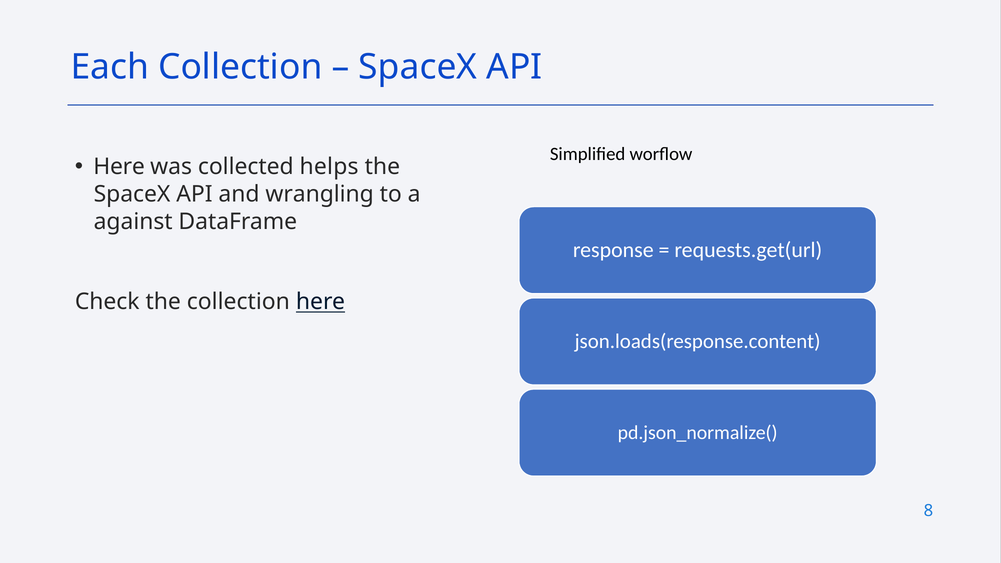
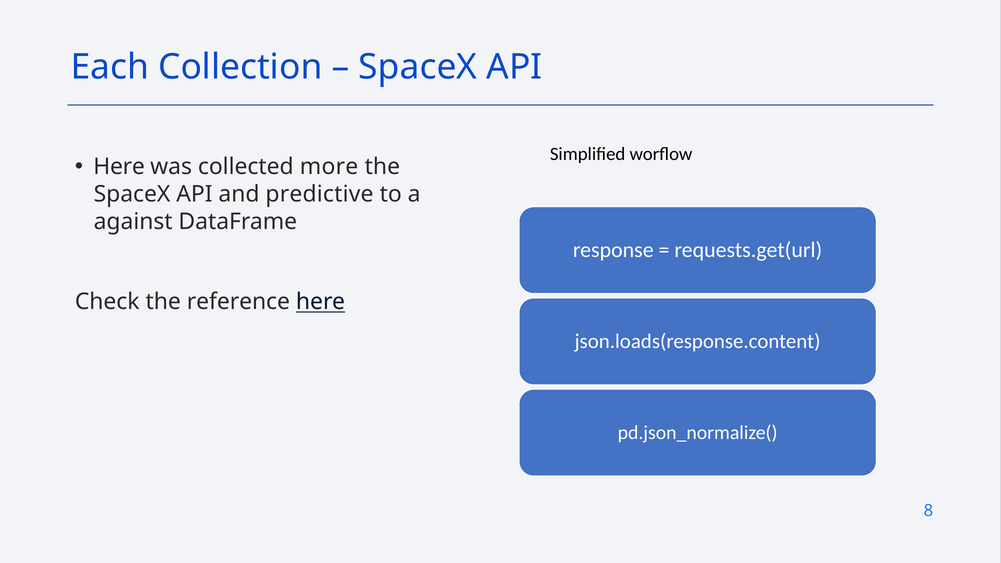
helps: helps -> more
wrangling: wrangling -> predictive
the collection: collection -> reference
